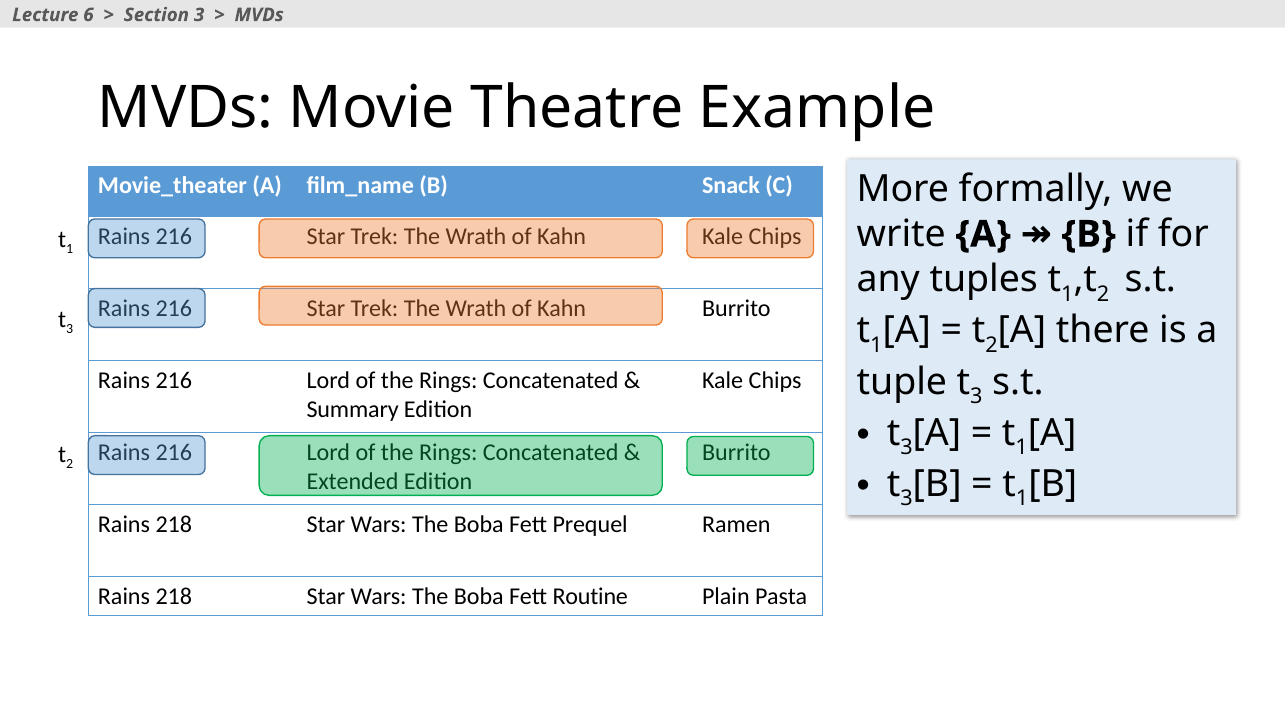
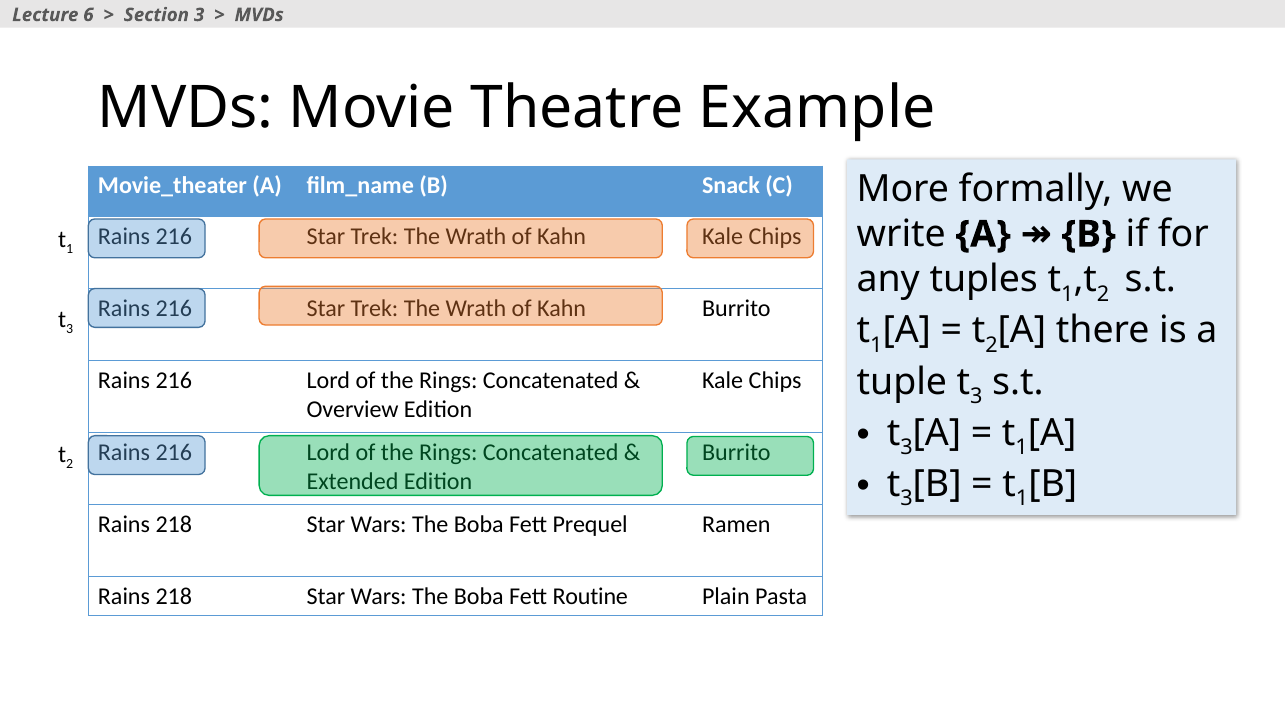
Summary: Summary -> Overview
